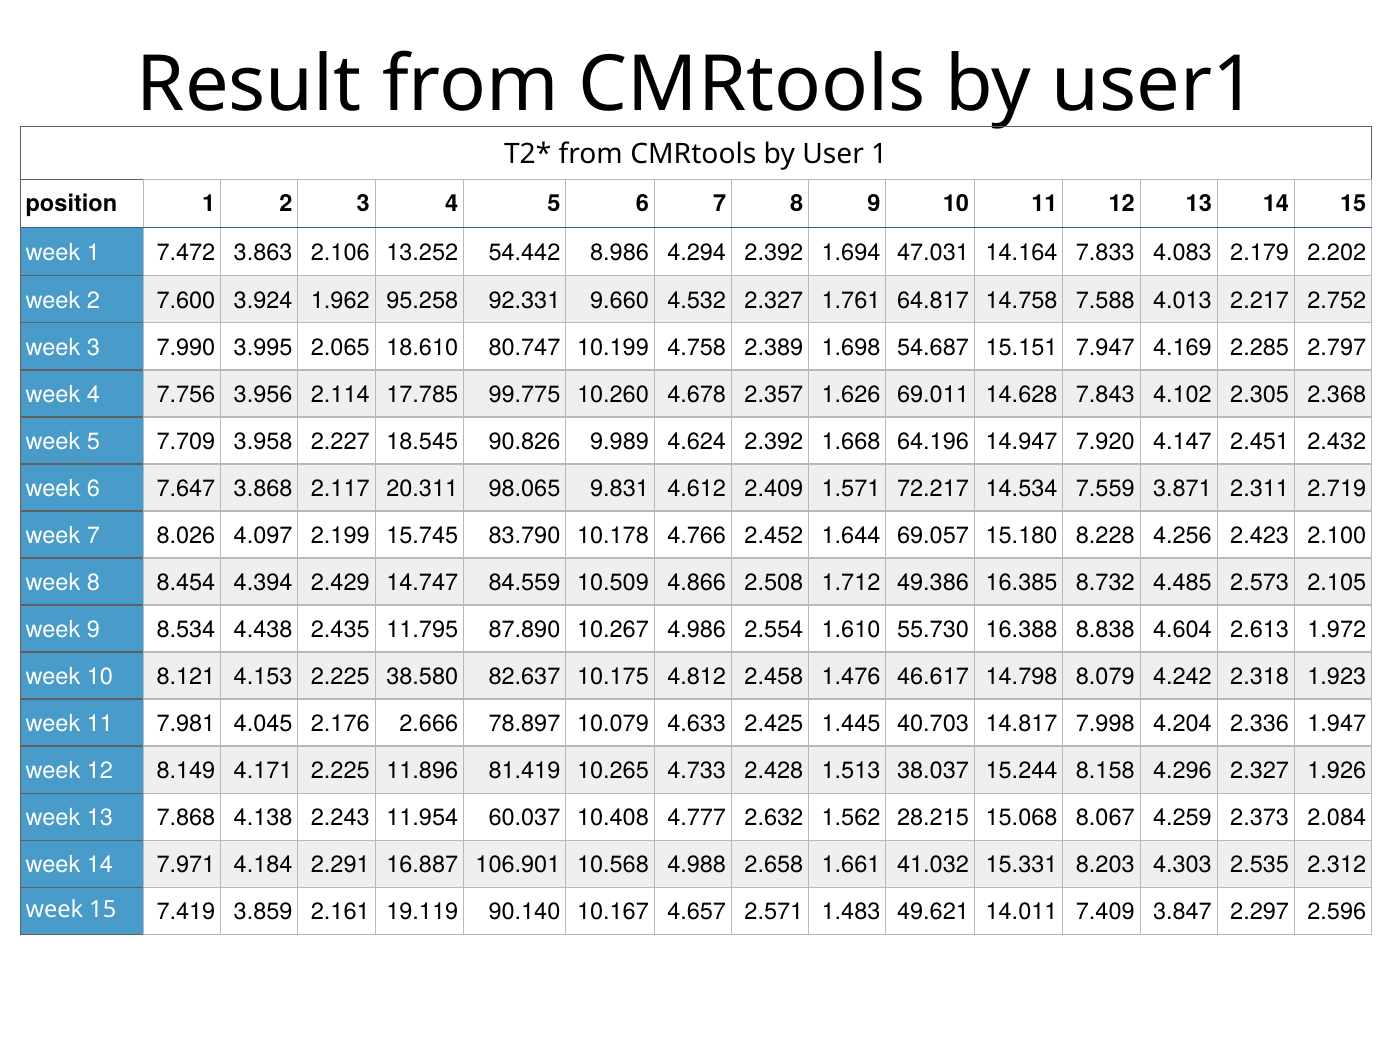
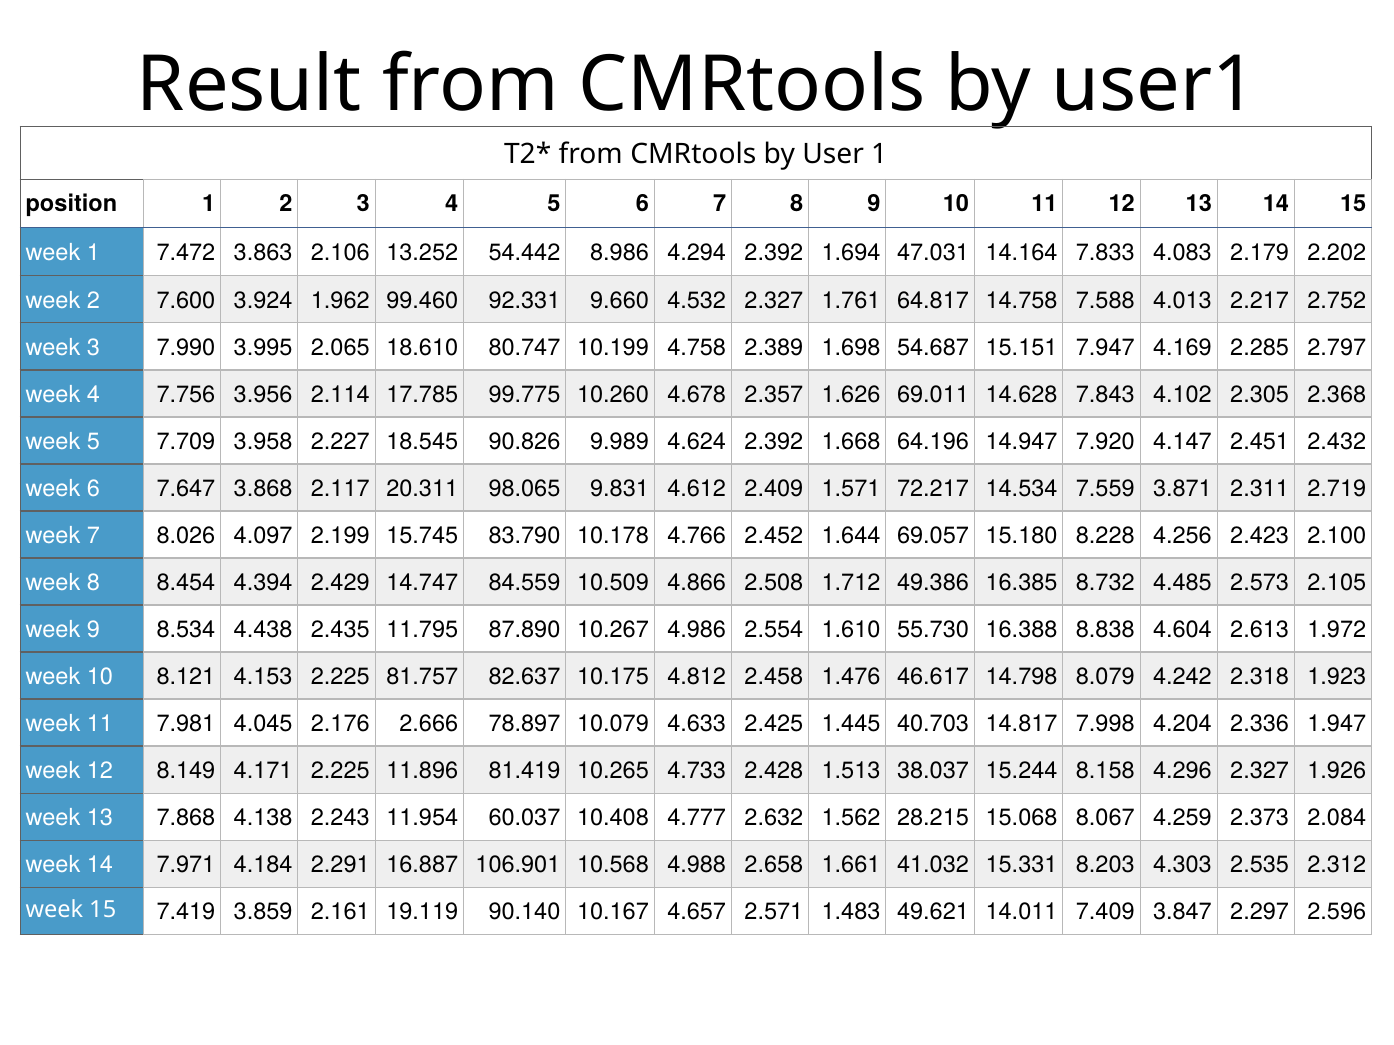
95.258: 95.258 -> 99.460
38.580: 38.580 -> 81.757
